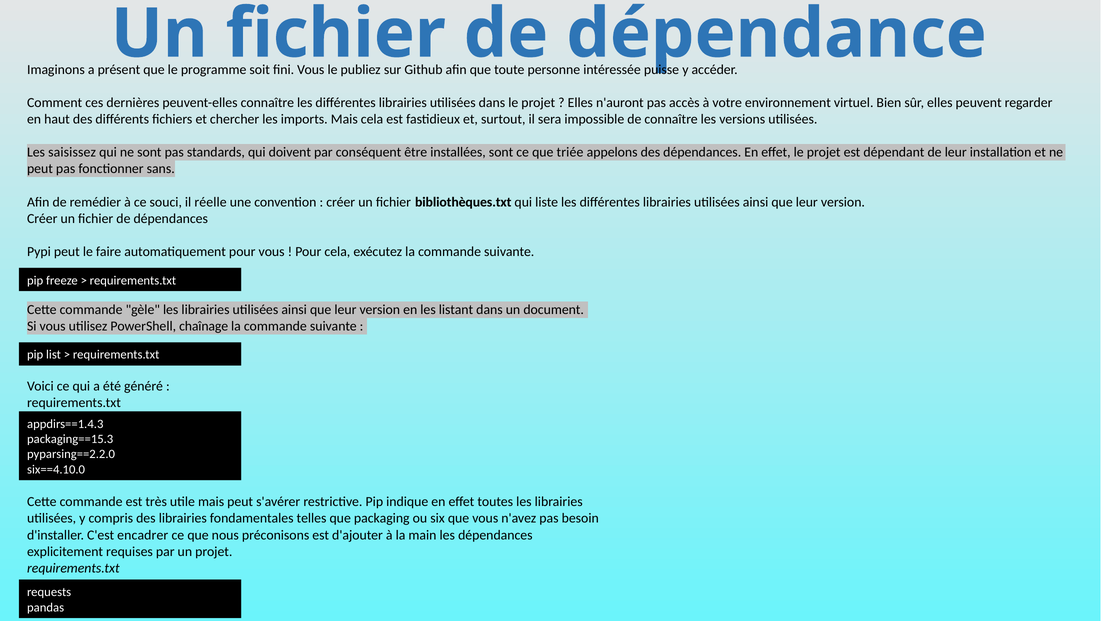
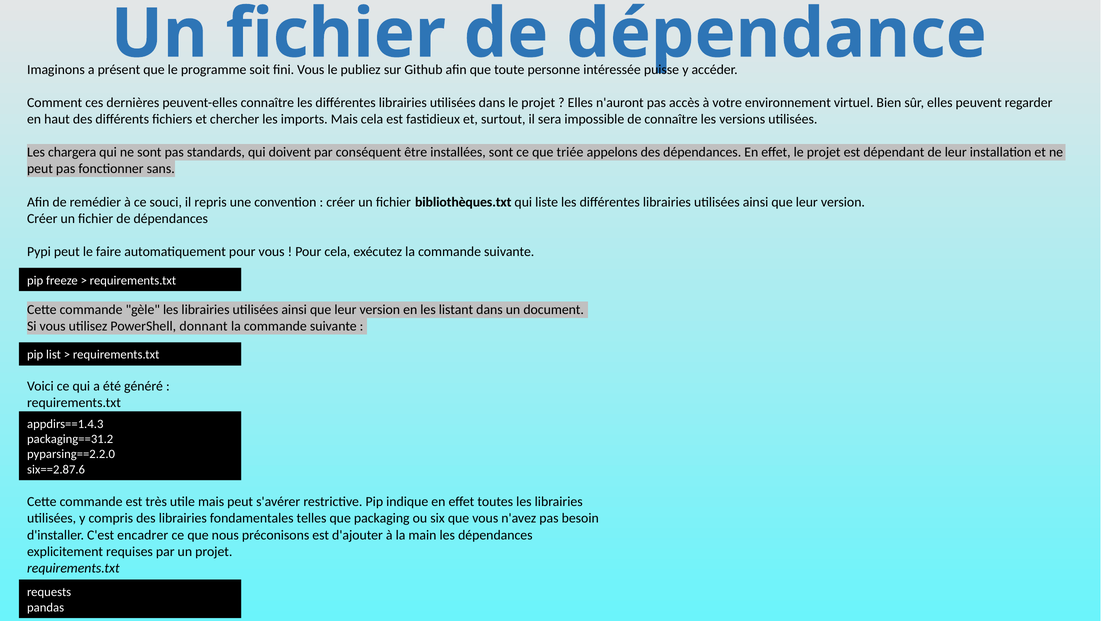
saisissez: saisissez -> chargera
réelle: réelle -> repris
chaînage: chaînage -> donnant
packaging==15.3: packaging==15.3 -> packaging==31.2
six==4.10.0: six==4.10.0 -> six==2.87.6
